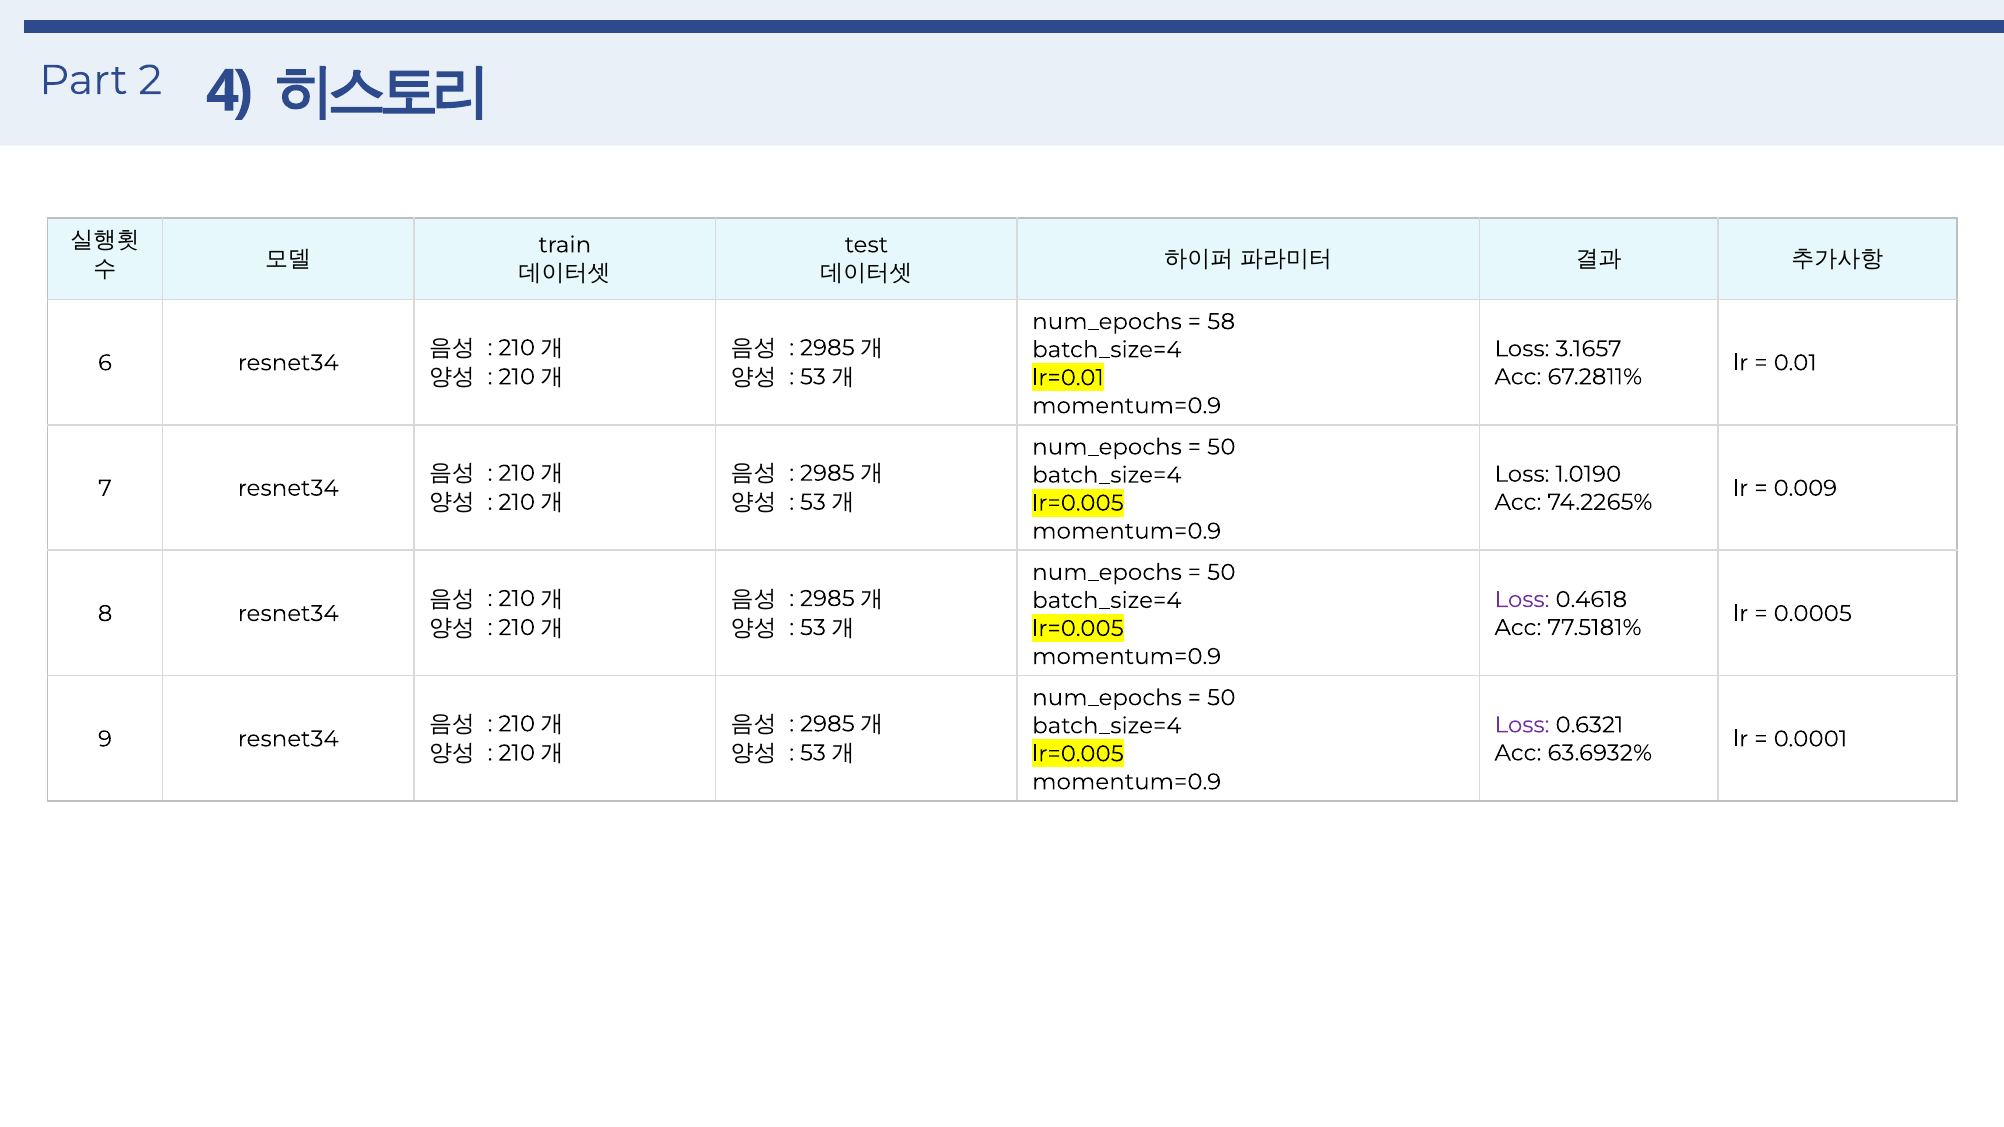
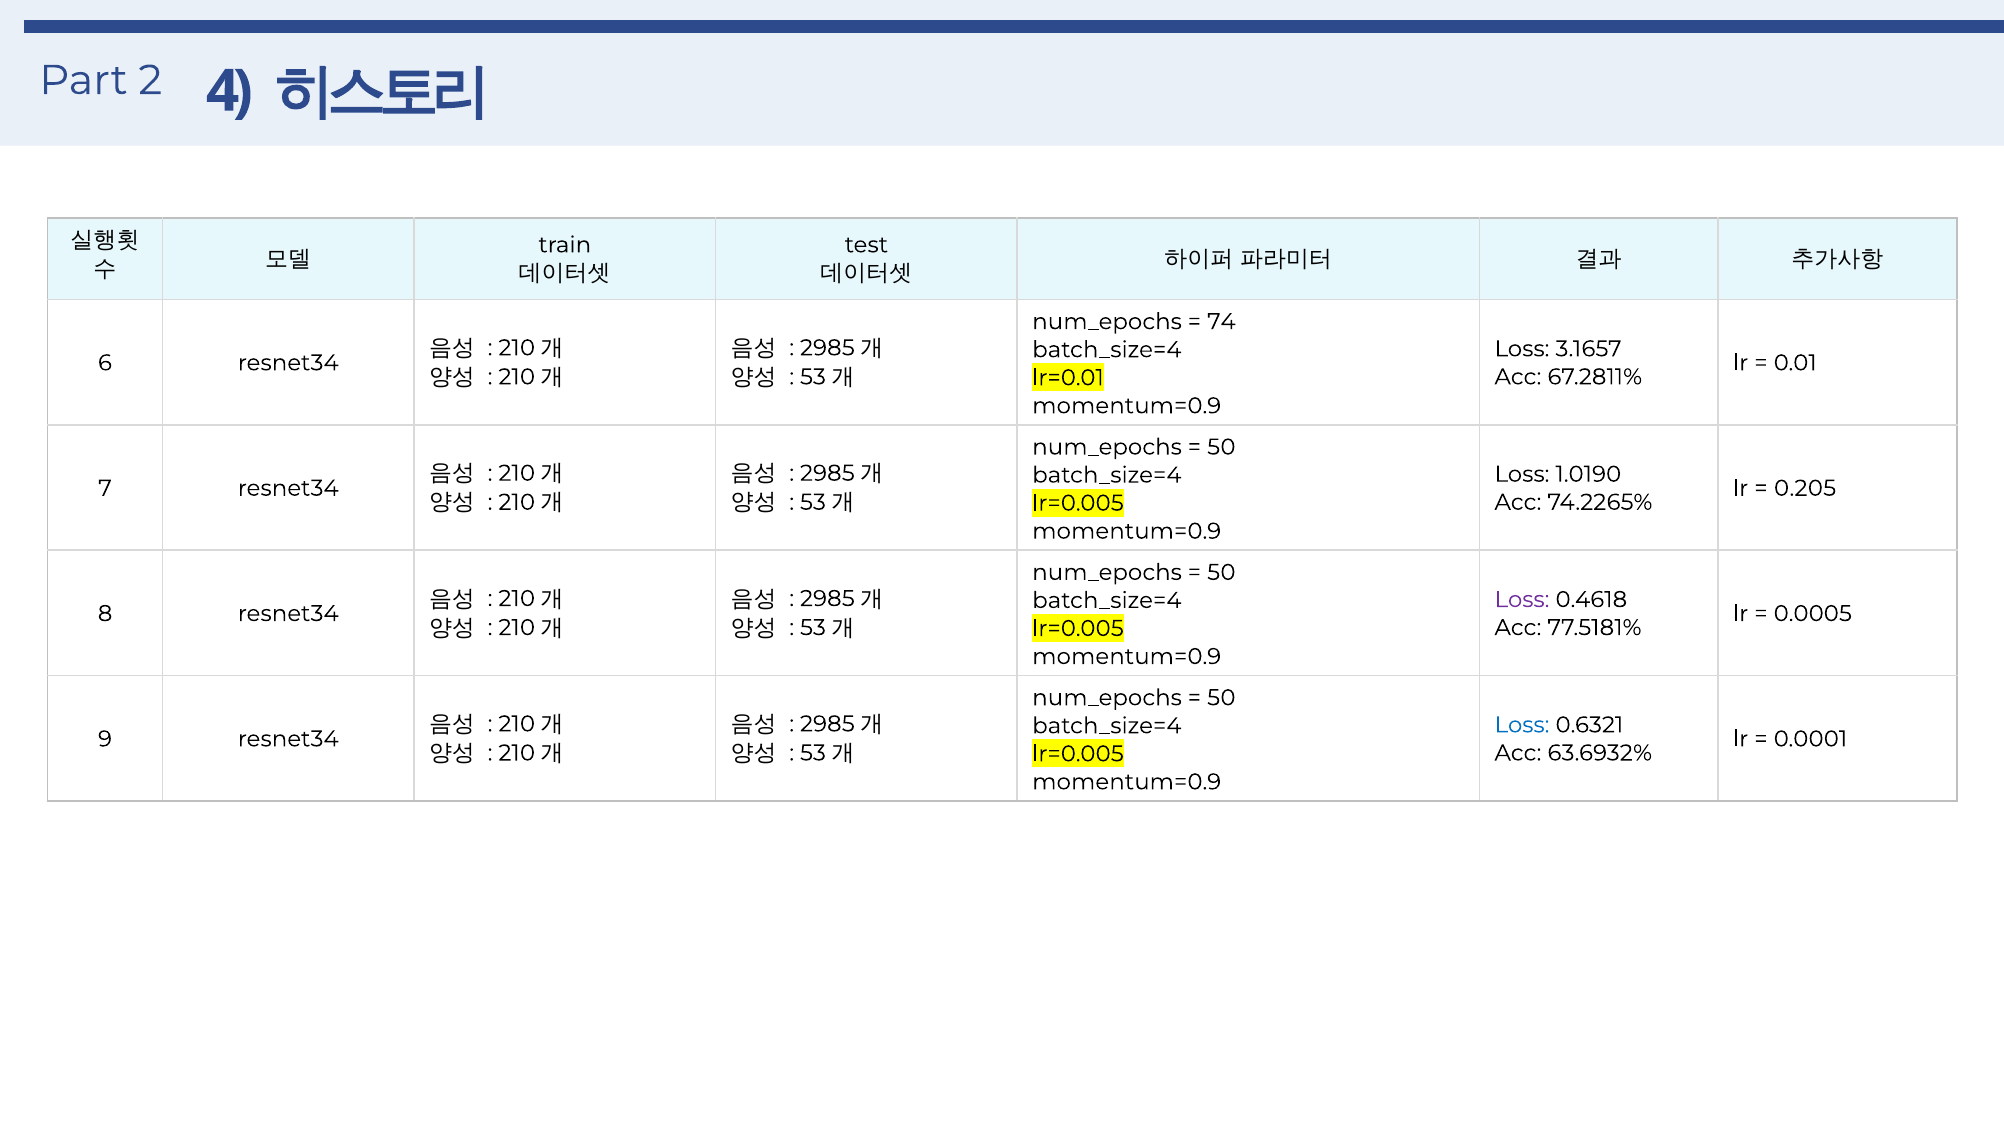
58: 58 -> 74
0.009: 0.009 -> 0.205
Loss at (1522, 725) colour: purple -> blue
